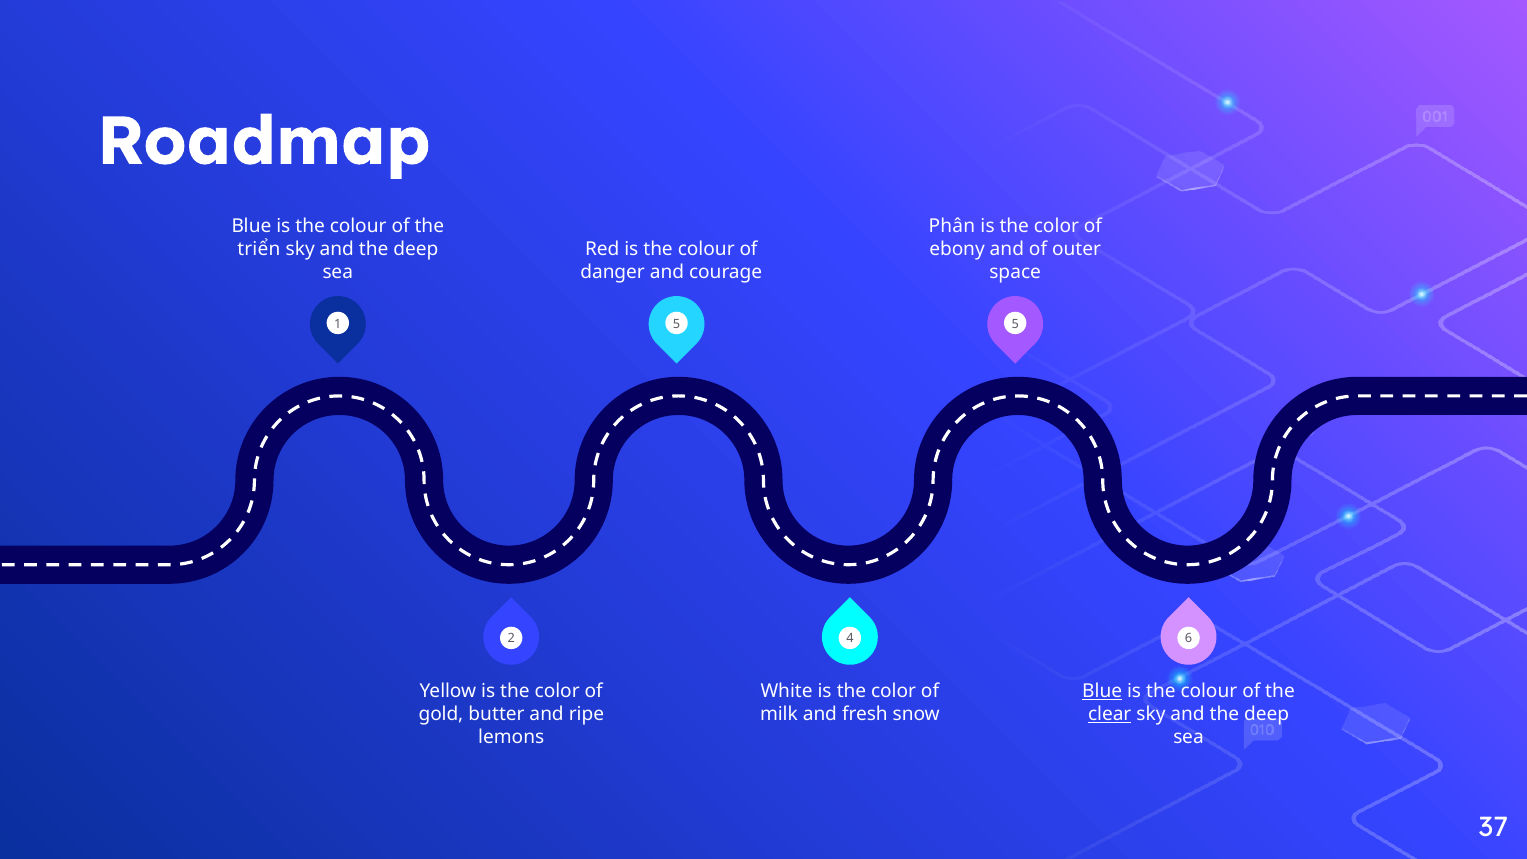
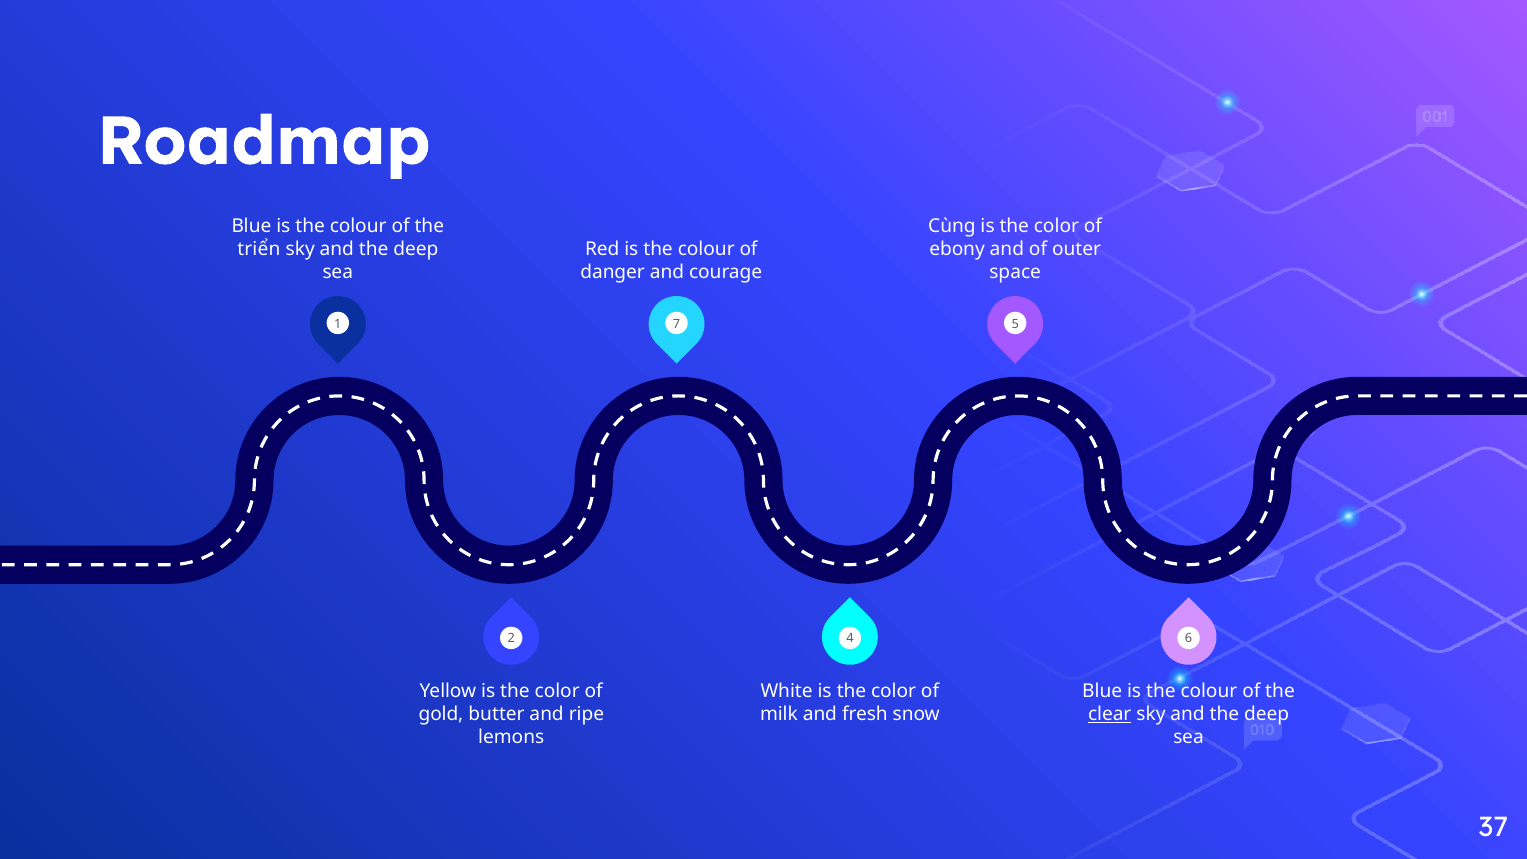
Phân: Phân -> Cùng
1 5: 5 -> 7
Blue at (1102, 691) underline: present -> none
